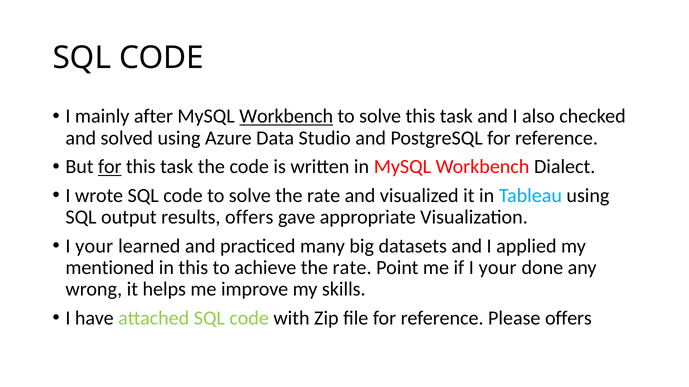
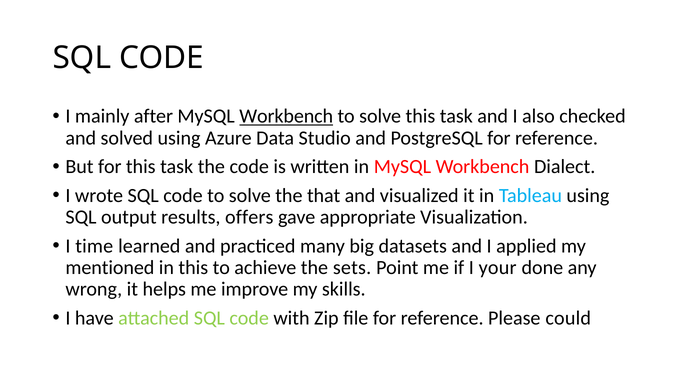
for at (110, 167) underline: present -> none
solve the rate: rate -> that
your at (94, 246): your -> time
achieve the rate: rate -> sets
Please offers: offers -> could
